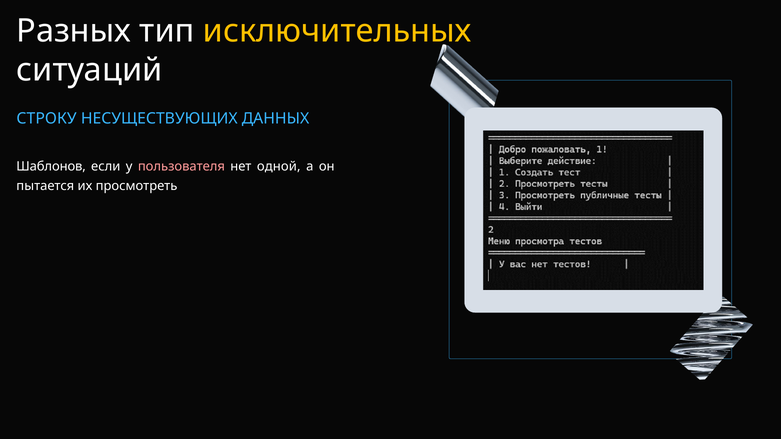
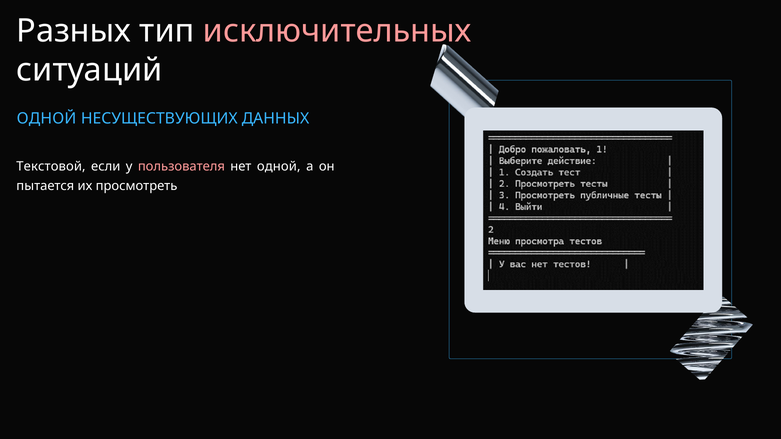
исключительных colour: yellow -> pink
СТРОКУ at (47, 119): СТРОКУ -> ОДНОЙ
Шаблонов: Шаблонов -> Текстовой
